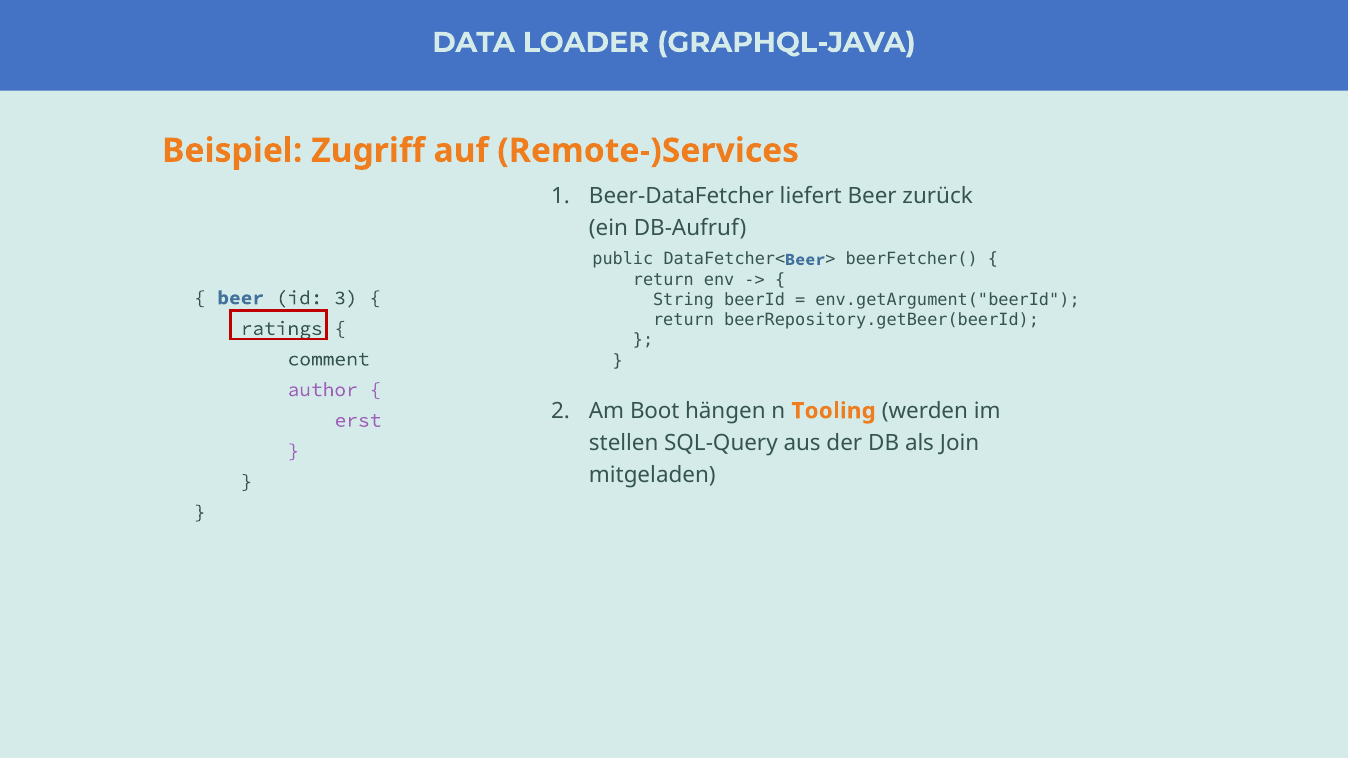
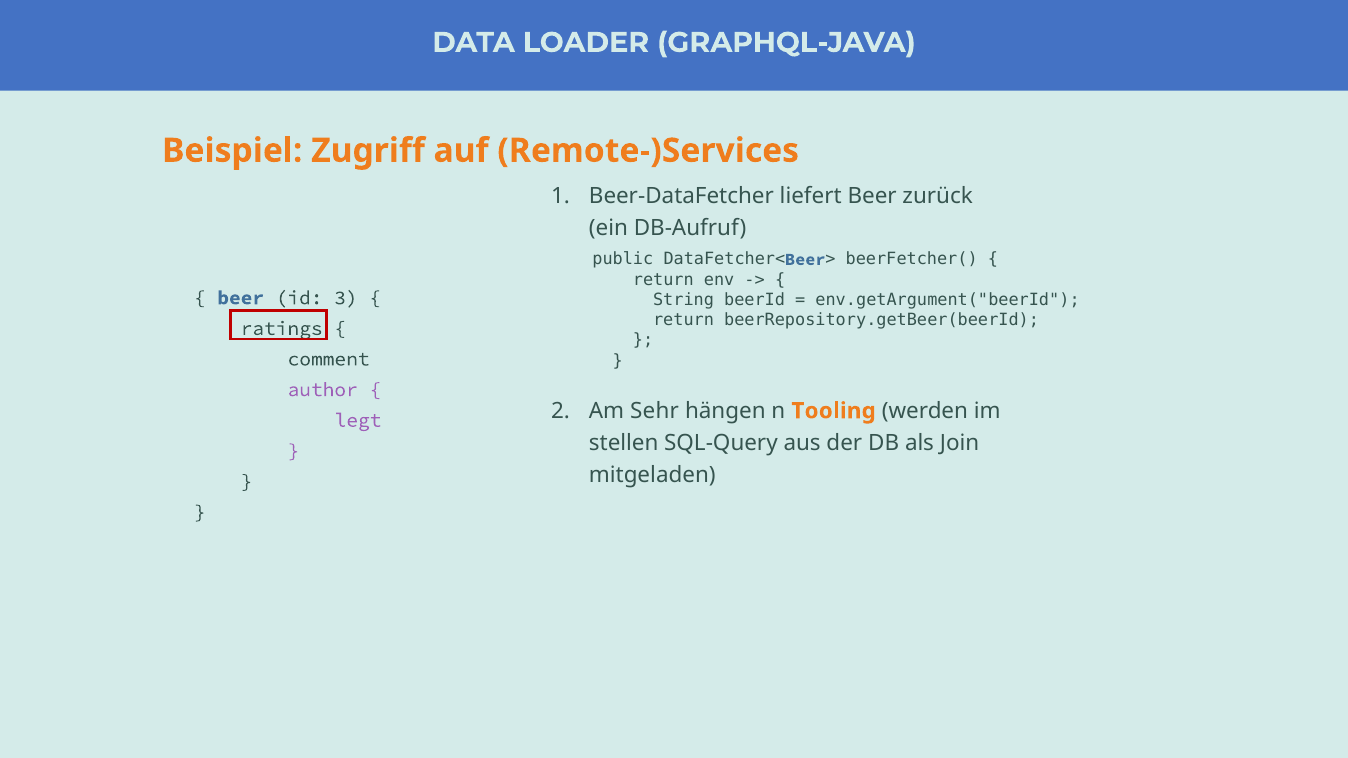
Boot: Boot -> Sehr
erst: erst -> legt
